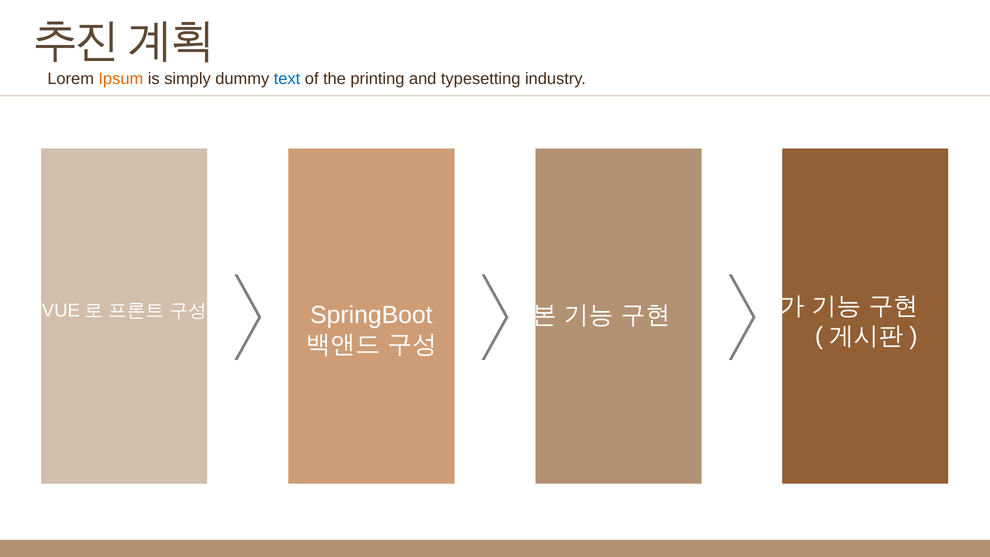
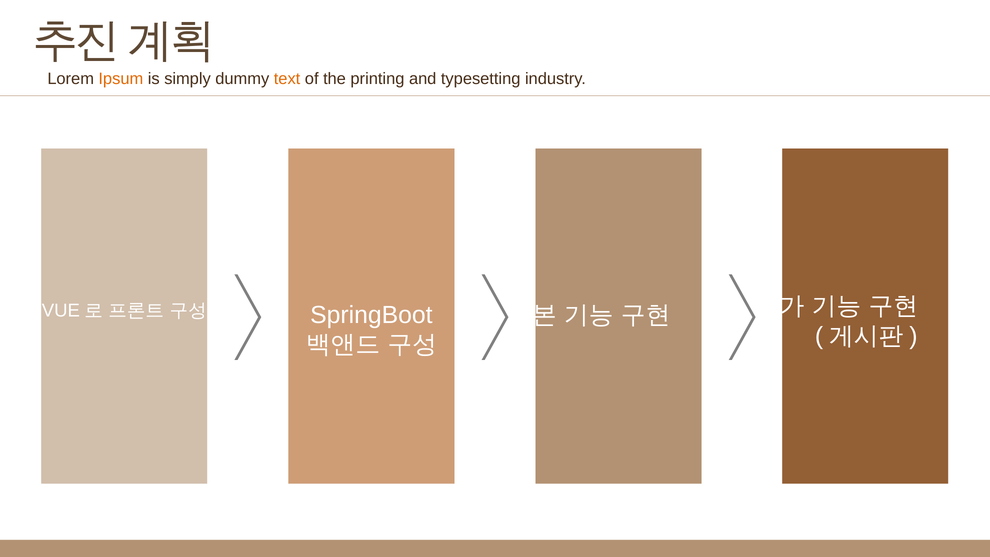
text colour: blue -> orange
